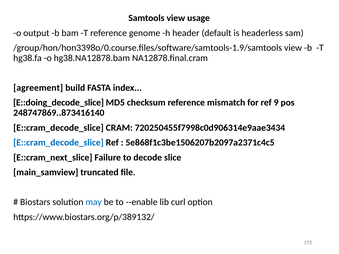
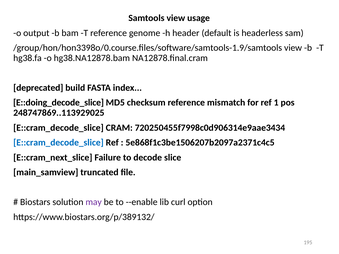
agreement: agreement -> deprecated
9: 9 -> 1
248747869..873416140: 248747869..873416140 -> 248747869..113929025
may colour: blue -> purple
